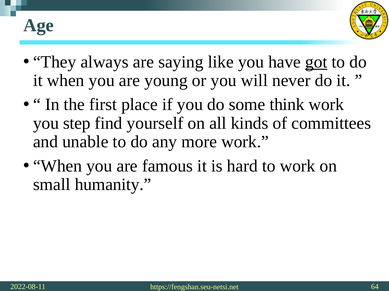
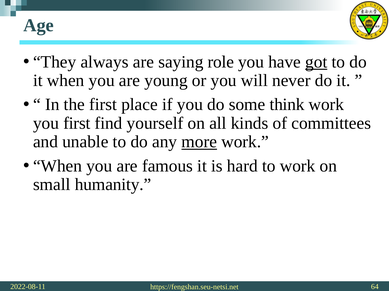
like: like -> role
you step: step -> first
more underline: none -> present
